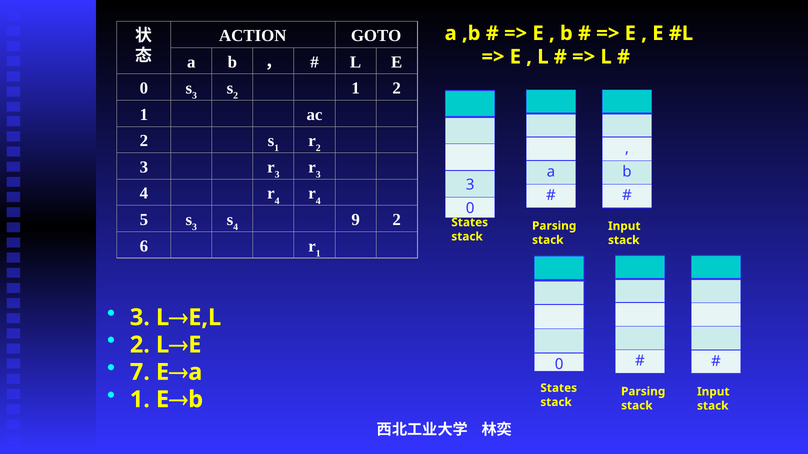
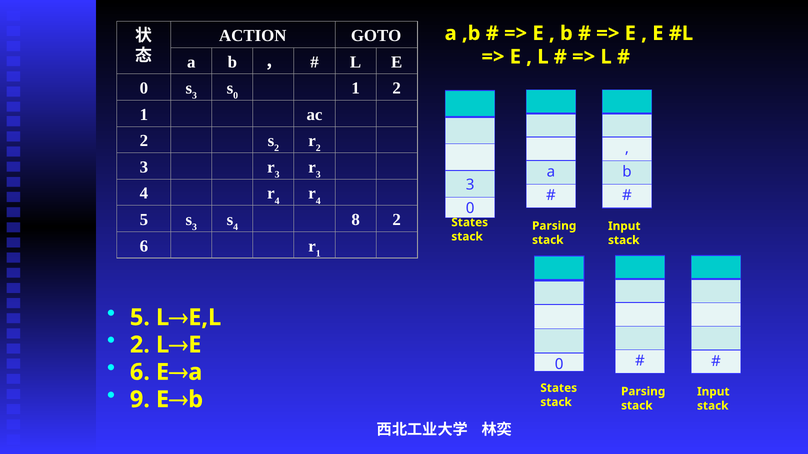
2 at (236, 96): 2 -> 0
1 at (277, 148): 1 -> 2
9: 9 -> 8
3 at (140, 318): 3 -> 5
7 at (140, 372): 7 -> 6
1 at (140, 400): 1 -> 9
